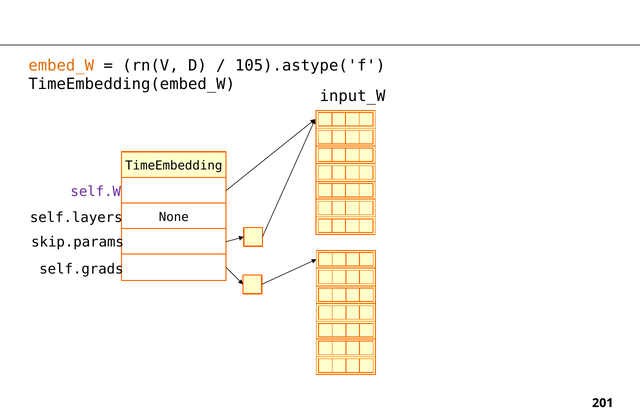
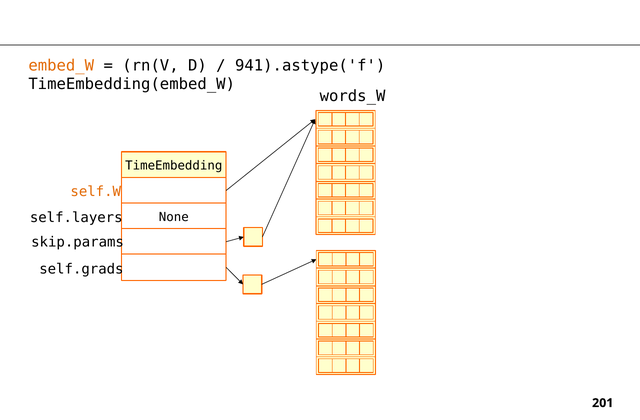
105).astype('f: 105).astype('f -> 941).astype('f
input_W: input_W -> words_W
self.W colour: purple -> orange
